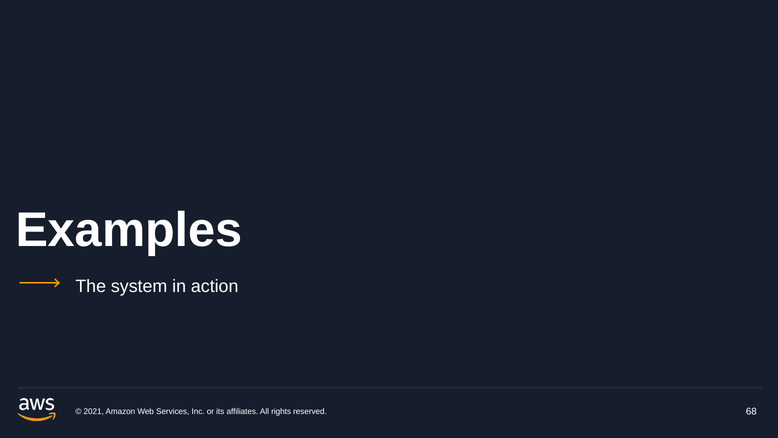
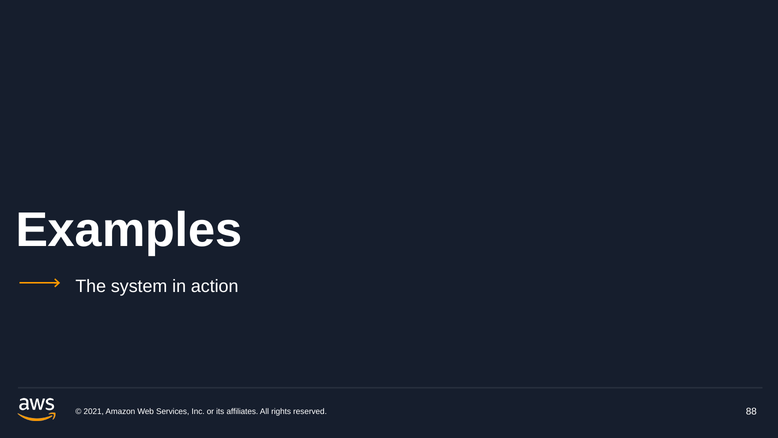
68: 68 -> 88
